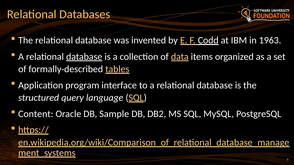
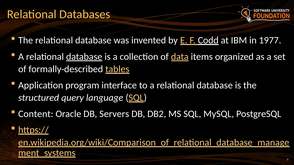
1963: 1963 -> 1977
Sample: Sample -> Servers
